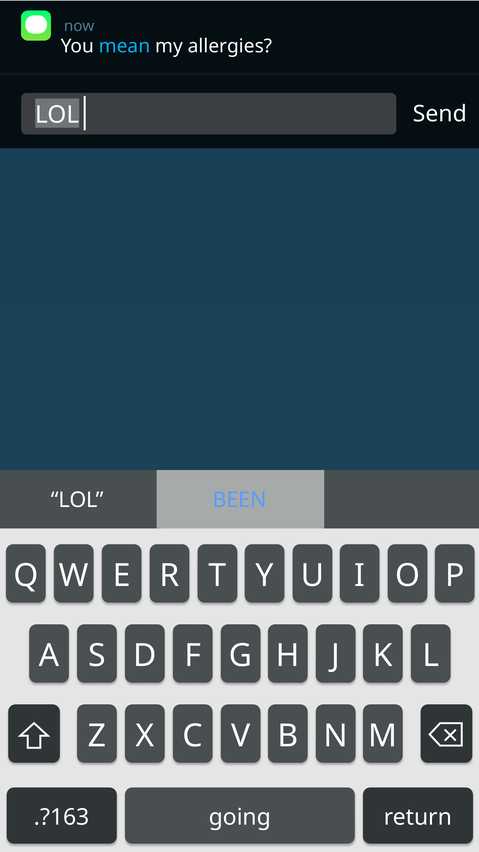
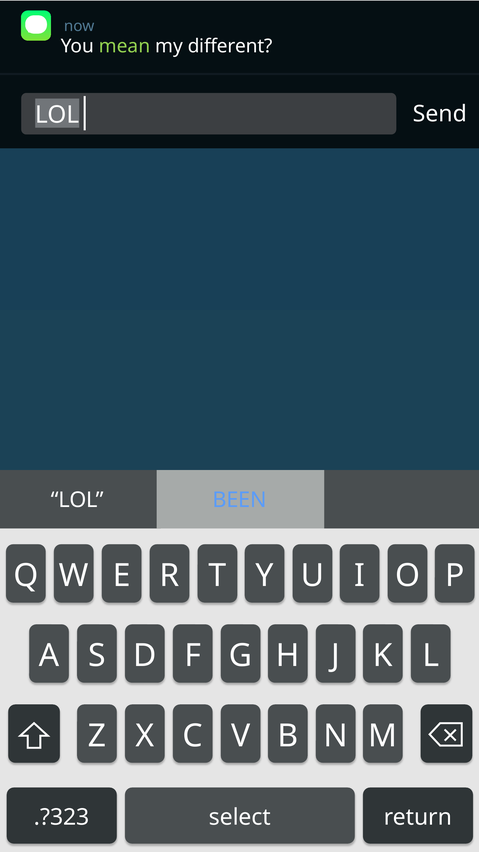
mean colour: light blue -> light green
allergies: allergies -> different
.?163: .?163 -> .?323
going: going -> select
